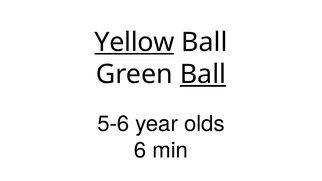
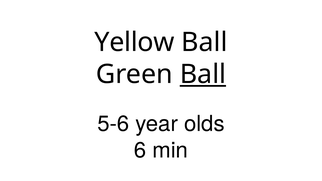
Yellow underline: present -> none
